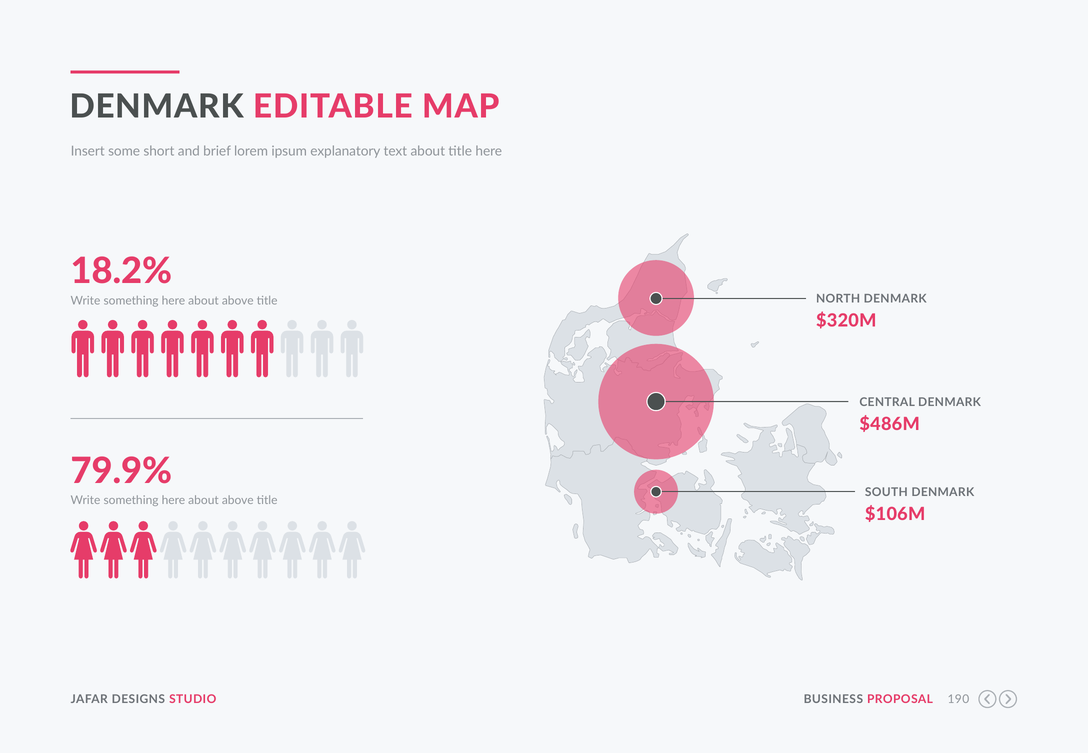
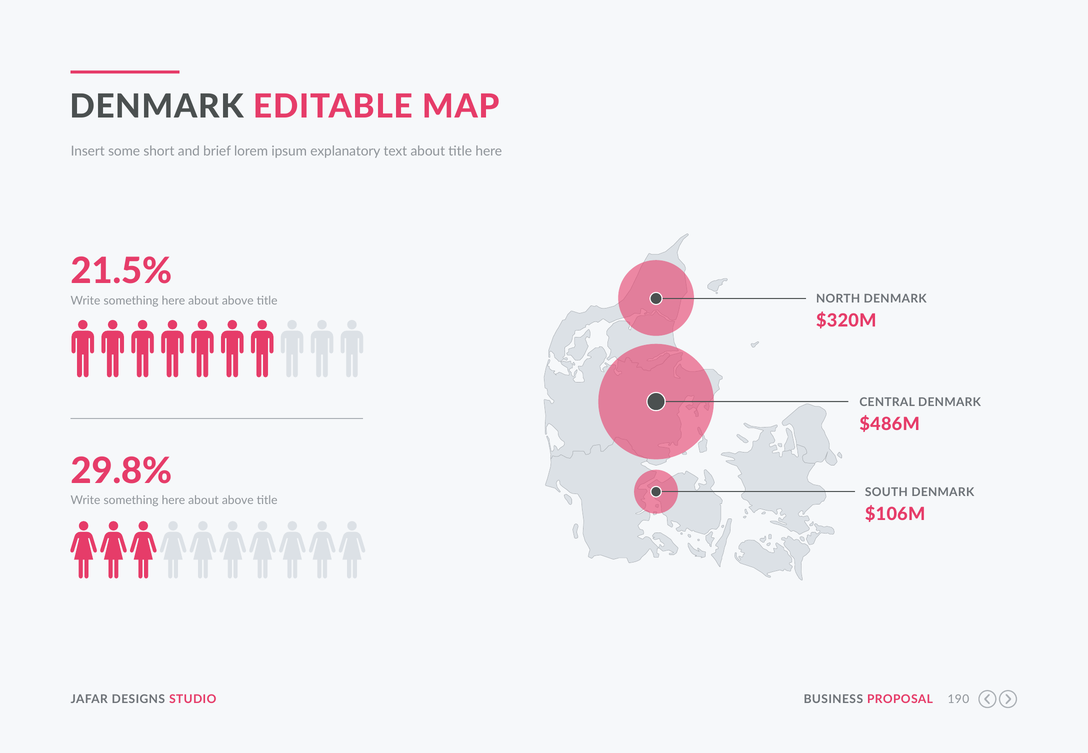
18.2%: 18.2% -> 21.5%
79.9%: 79.9% -> 29.8%
